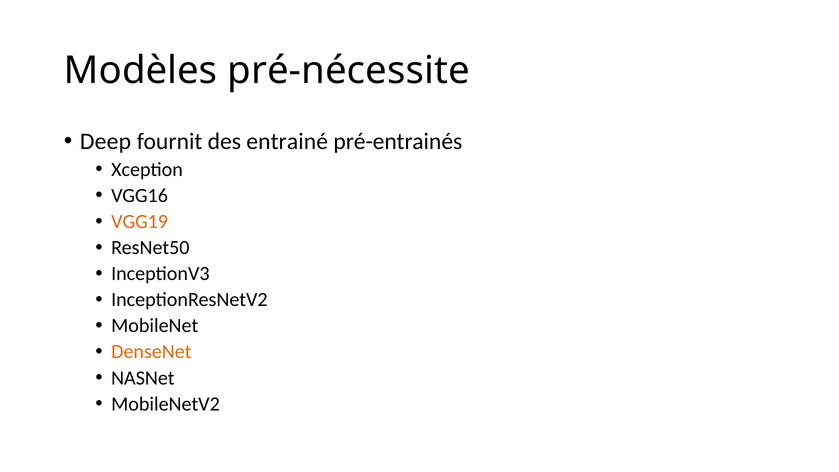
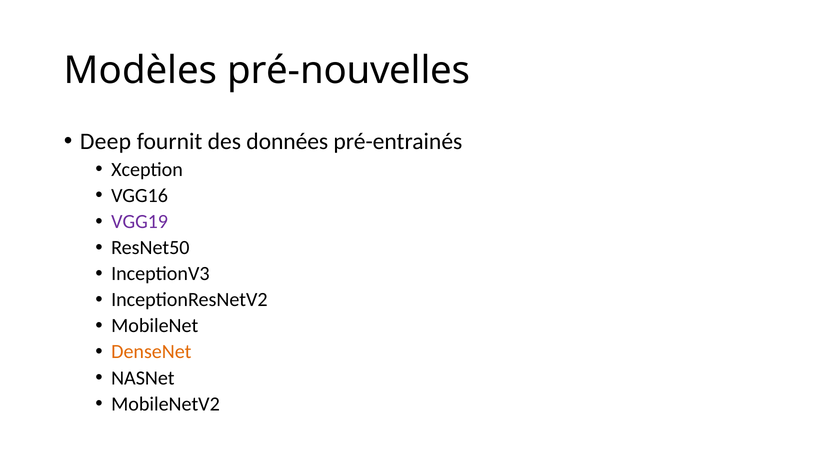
pré-nécessite: pré-nécessite -> pré-nouvelles
entrainé: entrainé -> données
VGG19 colour: orange -> purple
